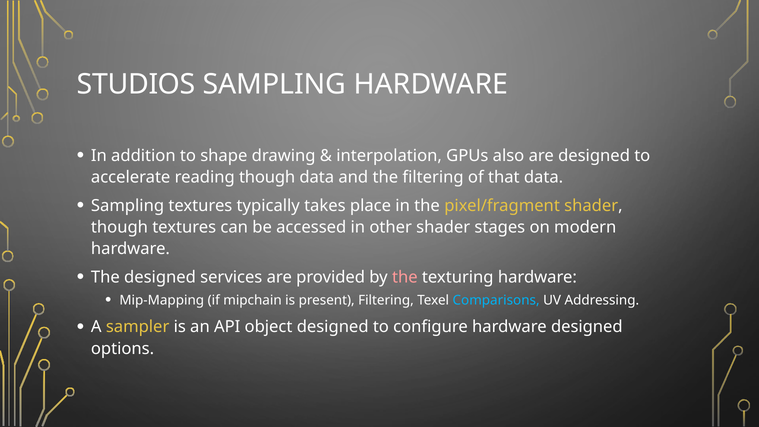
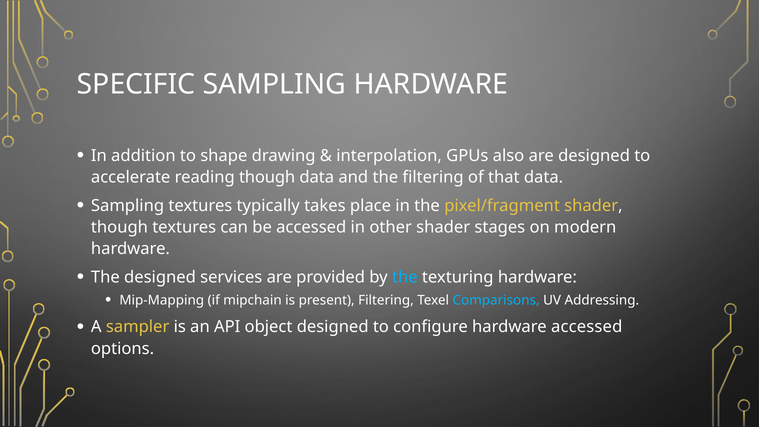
STUDIOS: STUDIOS -> SPECIFIC
the at (405, 277) colour: pink -> light blue
hardware designed: designed -> accessed
